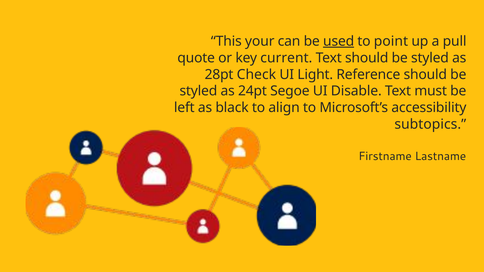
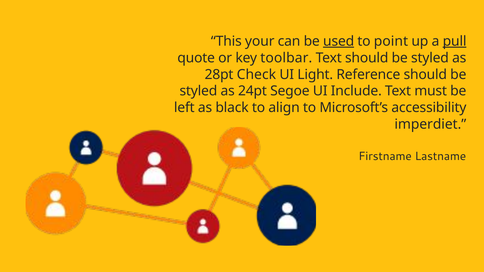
pull underline: none -> present
current: current -> toolbar
Disable: Disable -> Include
subtopics: subtopics -> imperdiet
